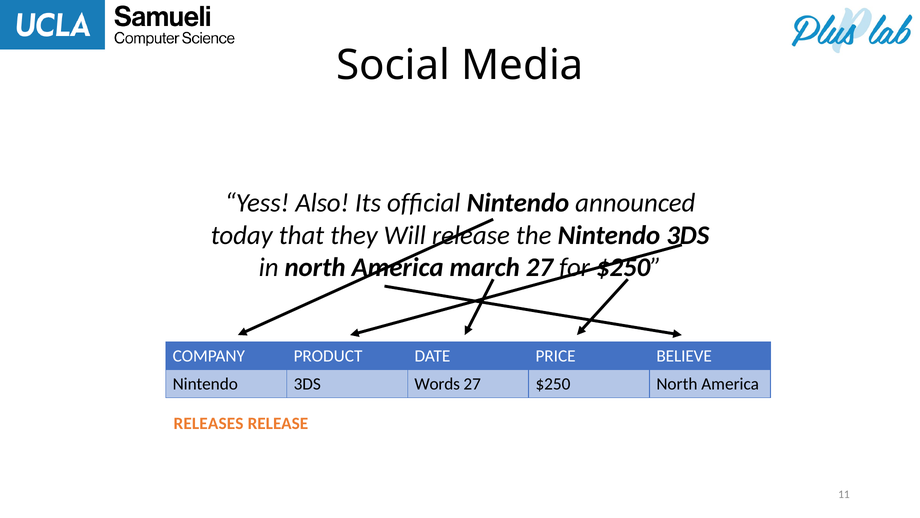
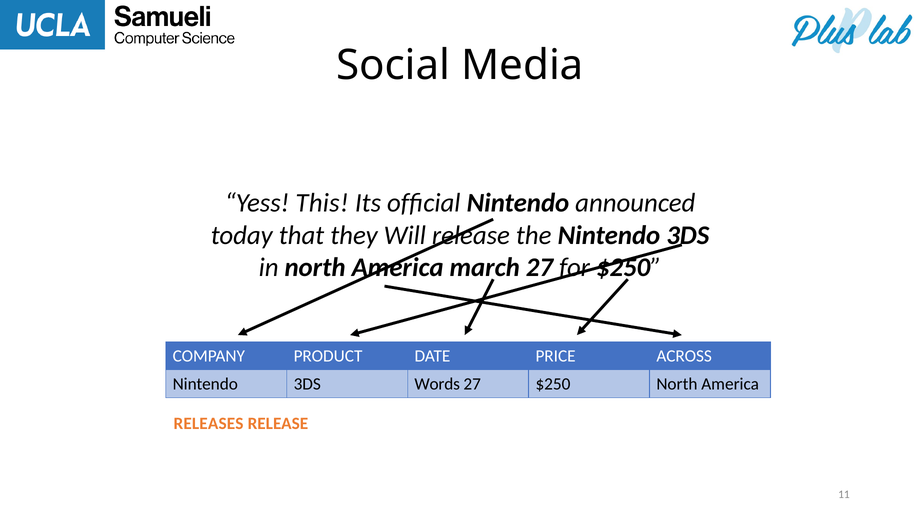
Also: Also -> This
BELIEVE: BELIEVE -> ACROSS
